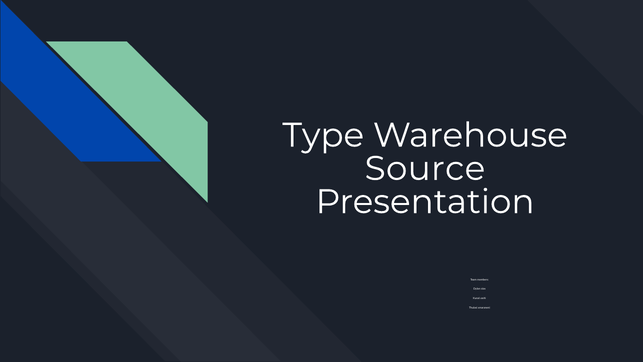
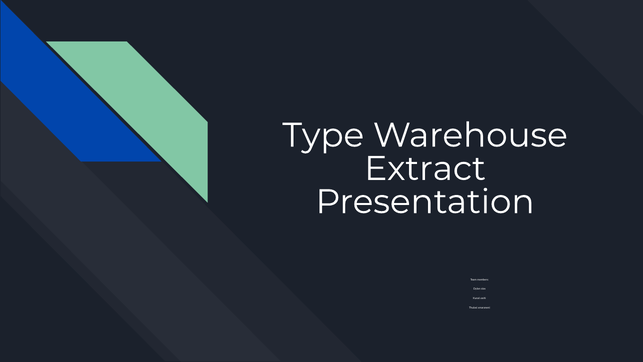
Source: Source -> Extract
